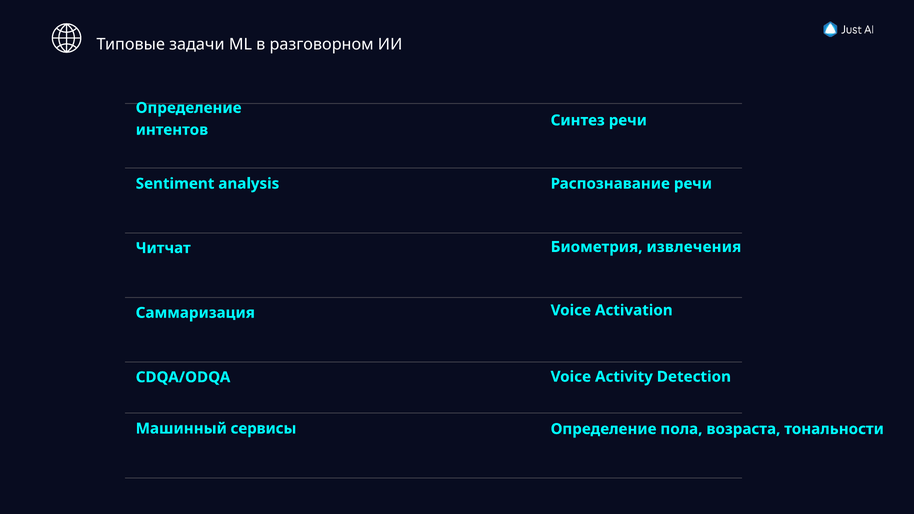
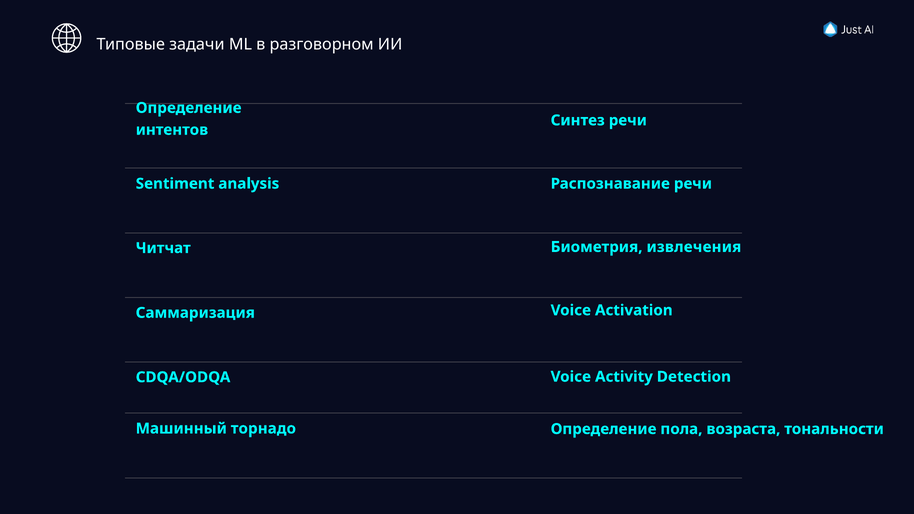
сервисы: сервисы -> торнадо
